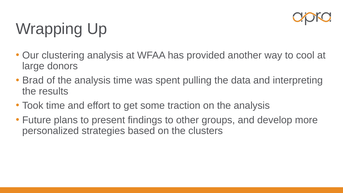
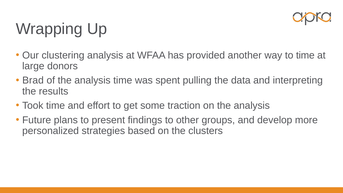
to cool: cool -> time
